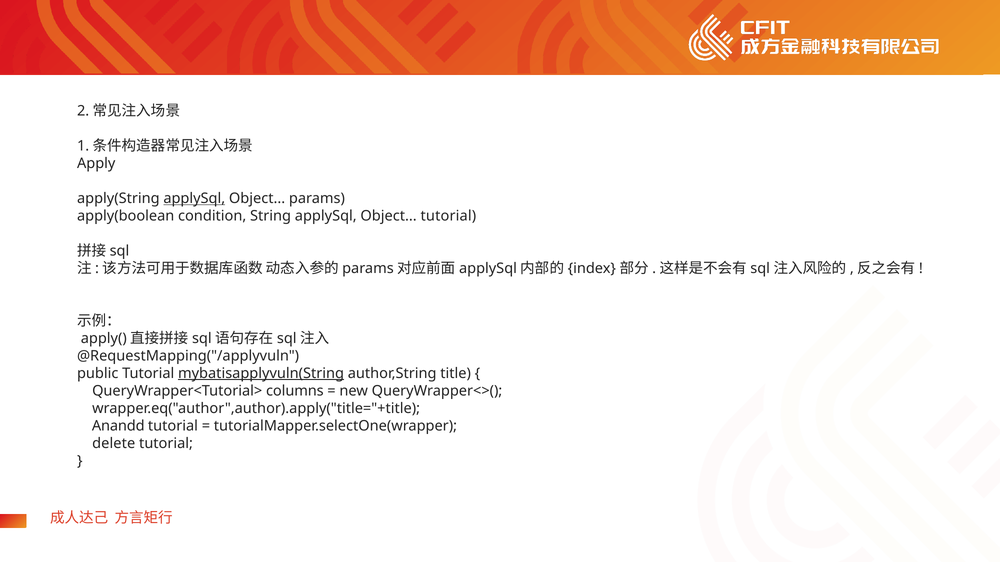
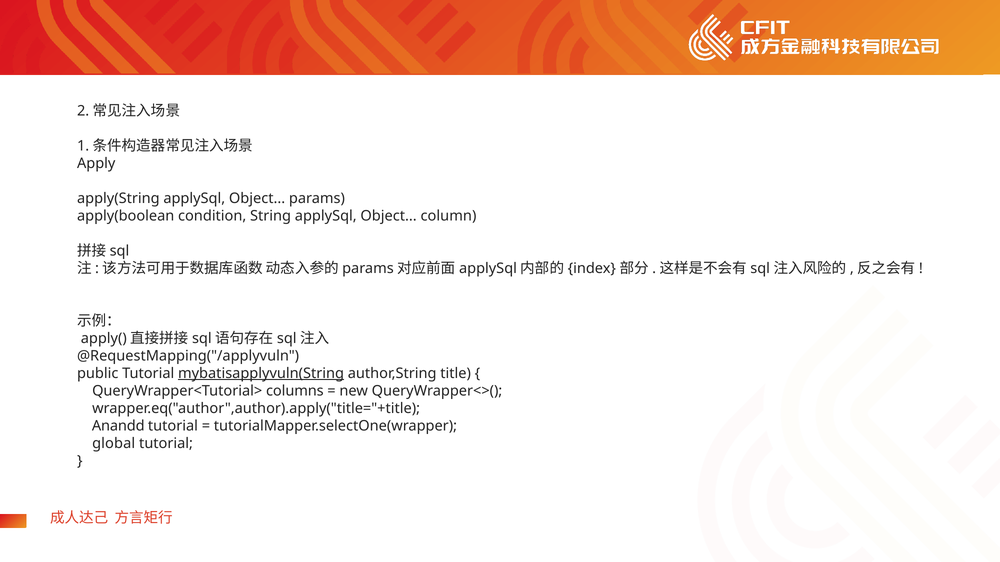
applySql at (194, 199) underline: present -> none
Object tutorial: tutorial -> column
delete: delete -> global
